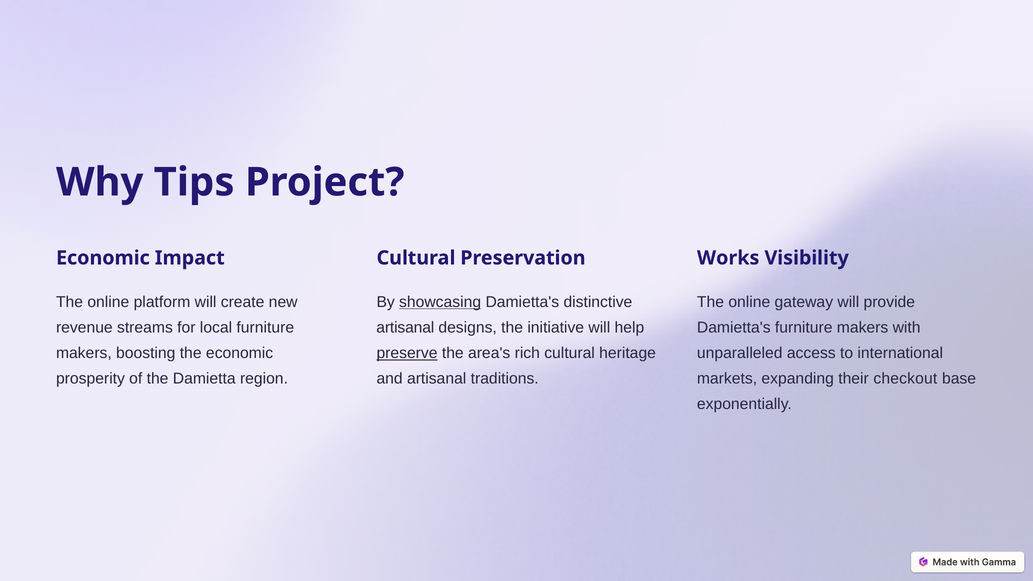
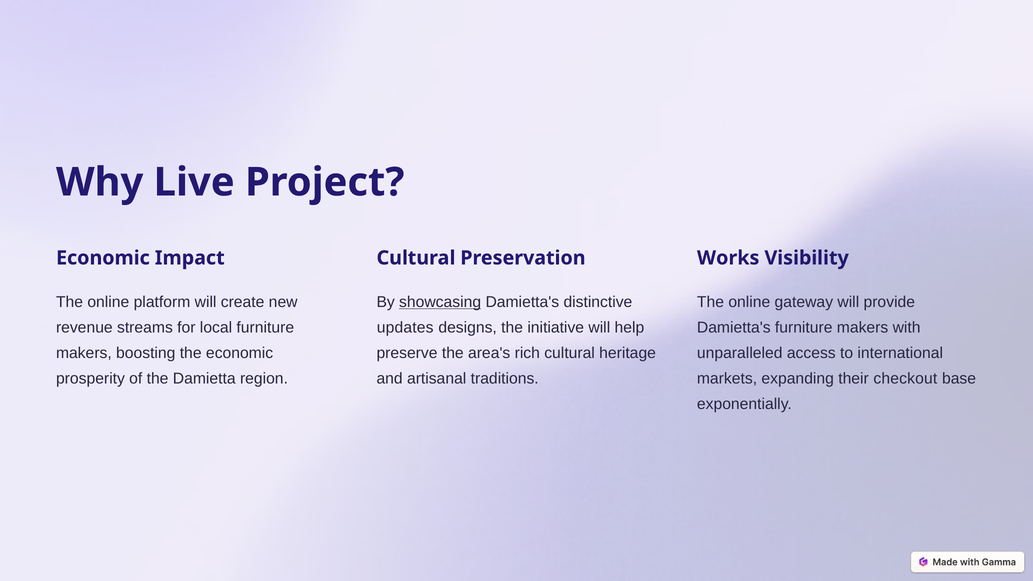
Tips: Tips -> Live
artisanal at (405, 328): artisanal -> updates
preserve underline: present -> none
